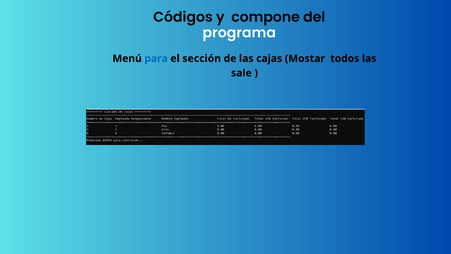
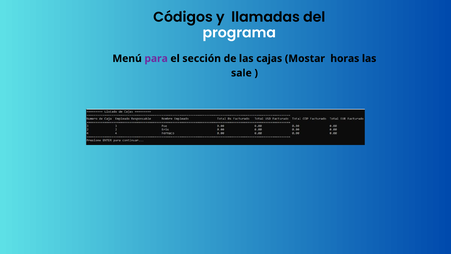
compone: compone -> llamadas
para colour: blue -> purple
todos: todos -> horas
